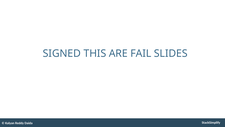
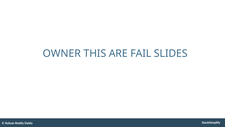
SIGNED: SIGNED -> OWNER
